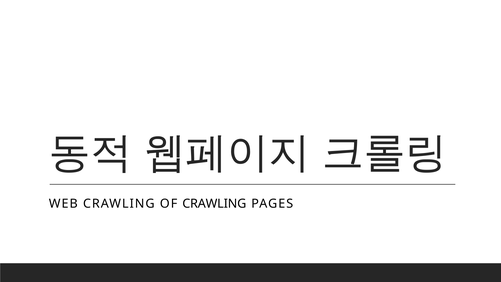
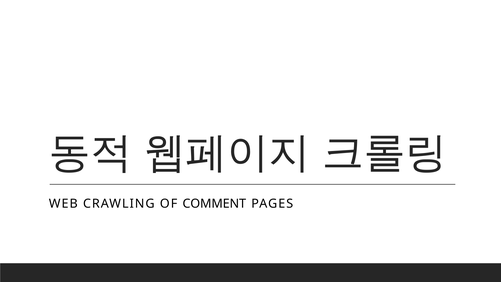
OF CRAWLING: CRAWLING -> COMMENT
